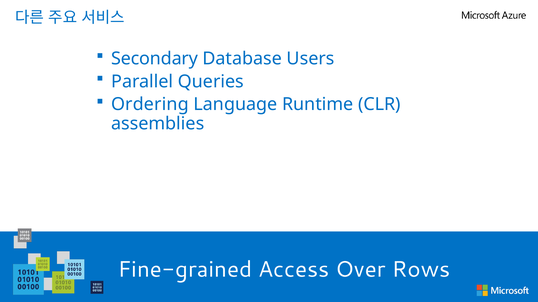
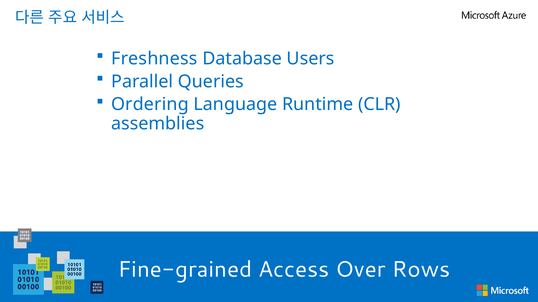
Secondary: Secondary -> Freshness
